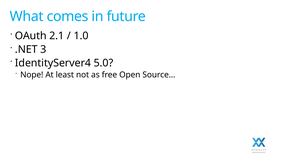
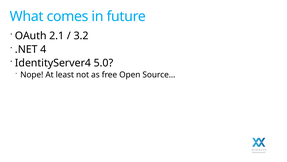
1.0: 1.0 -> 3.2
3: 3 -> 4
